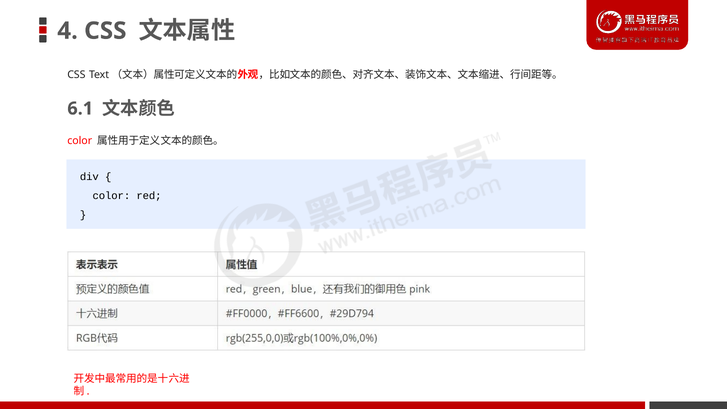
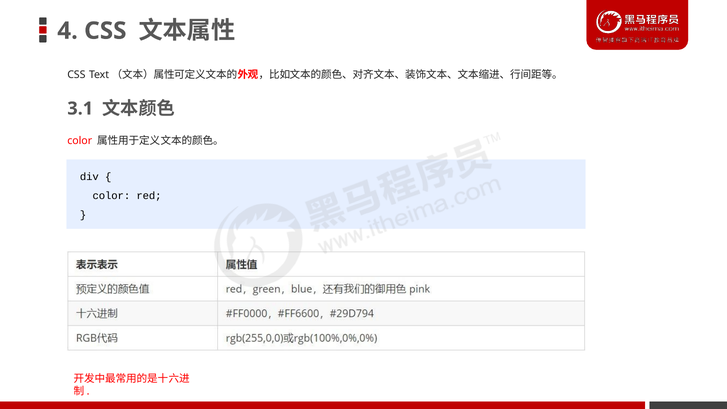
6.1: 6.1 -> 3.1
